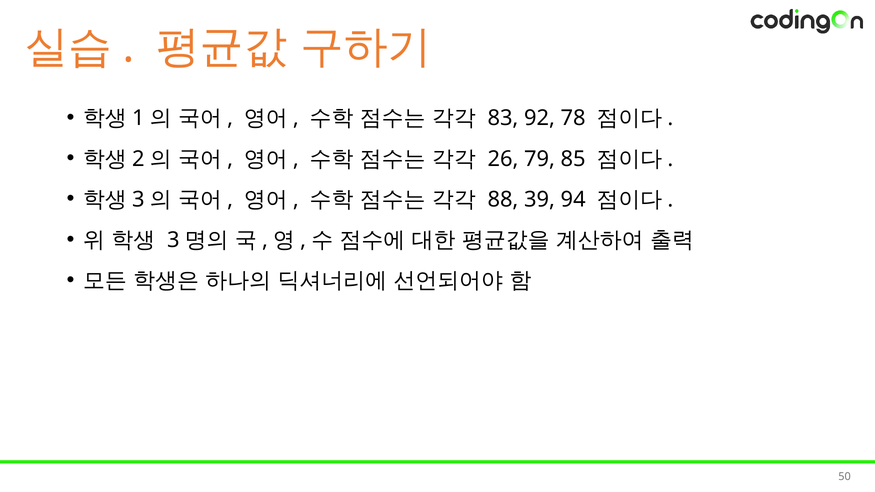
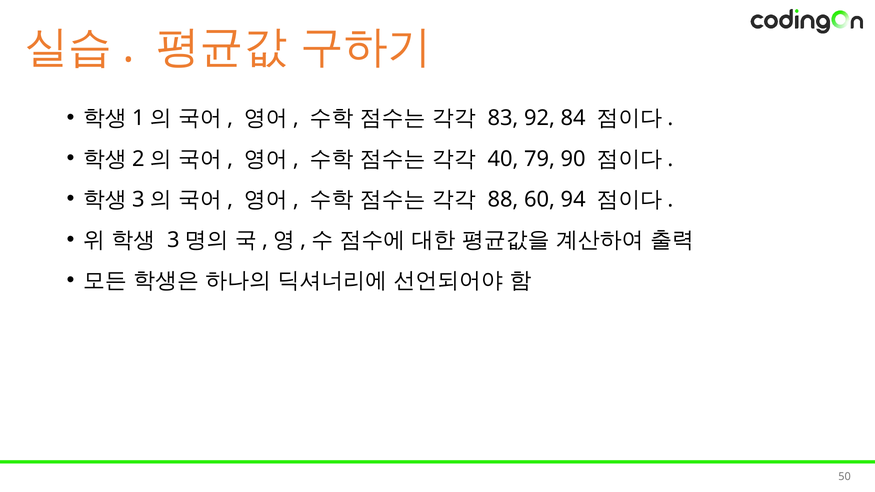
78: 78 -> 84
26: 26 -> 40
85: 85 -> 90
39: 39 -> 60
